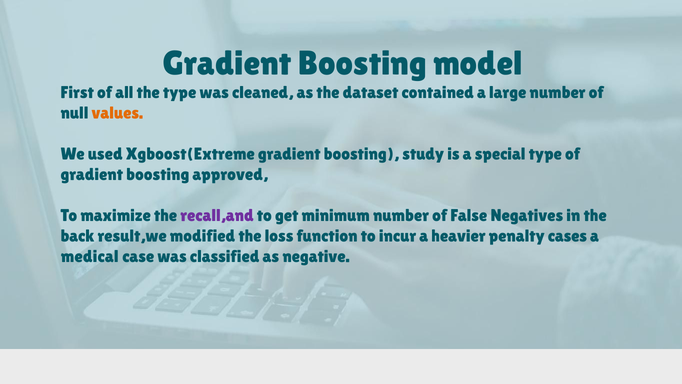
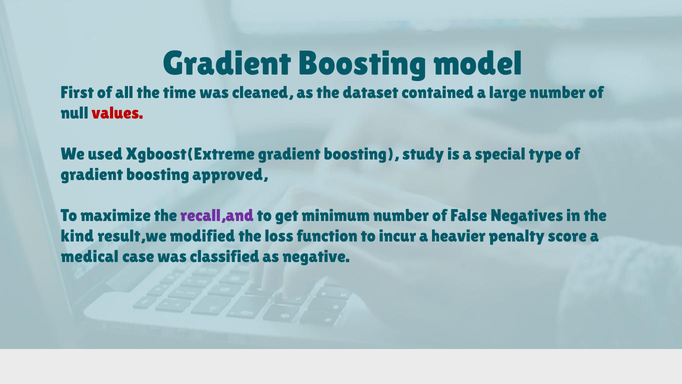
the type: type -> time
values colour: orange -> red
back: back -> kind
cases: cases -> score
